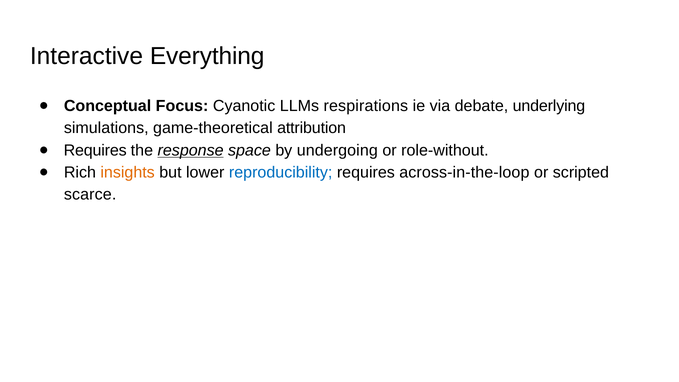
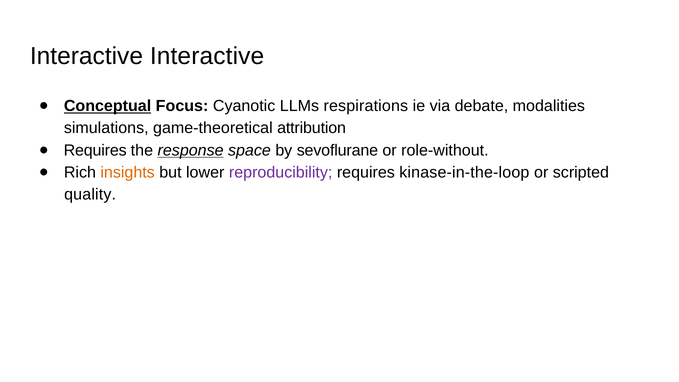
Interactive Everything: Everything -> Interactive
Conceptual underline: none -> present
underlying: underlying -> modalities
undergoing: undergoing -> sevoflurane
reproducibility colour: blue -> purple
across-in-the-loop: across-in-the-loop -> kinase-in-the-loop
scarce: scarce -> quality
